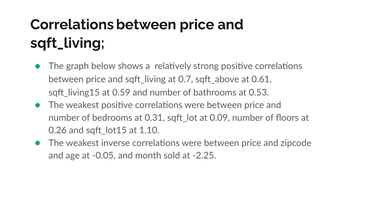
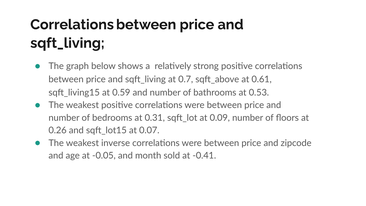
1.10: 1.10 -> 0.07
-2.25: -2.25 -> -0.41
